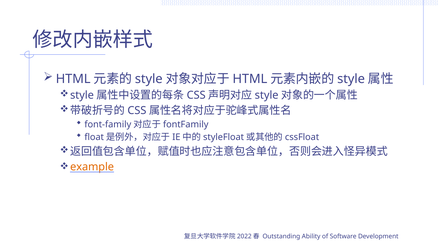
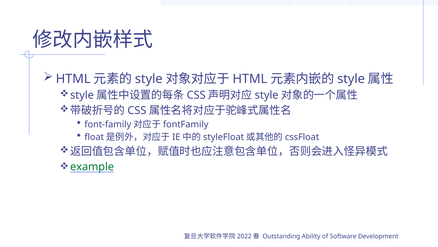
example colour: orange -> green
